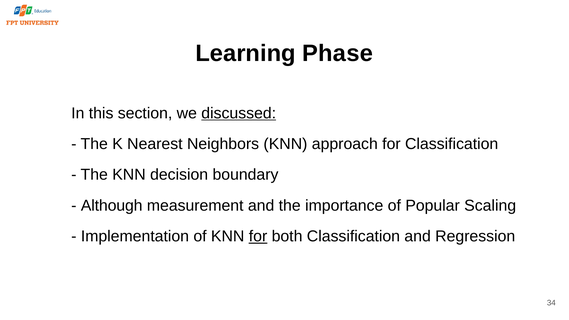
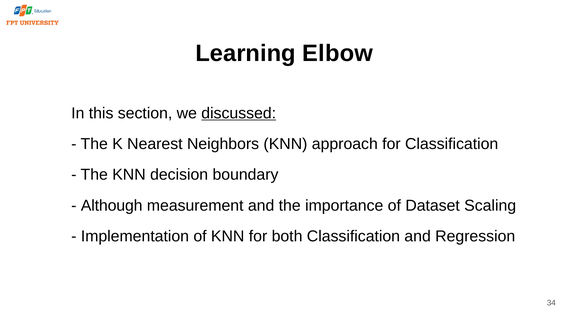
Phase: Phase -> Elbow
Popular: Popular -> Dataset
for at (258, 236) underline: present -> none
